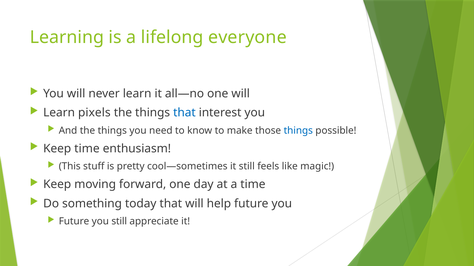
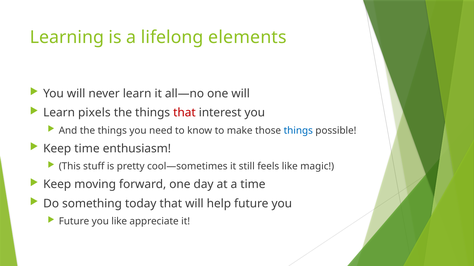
everyone: everyone -> elements
that at (184, 113) colour: blue -> red
you still: still -> like
